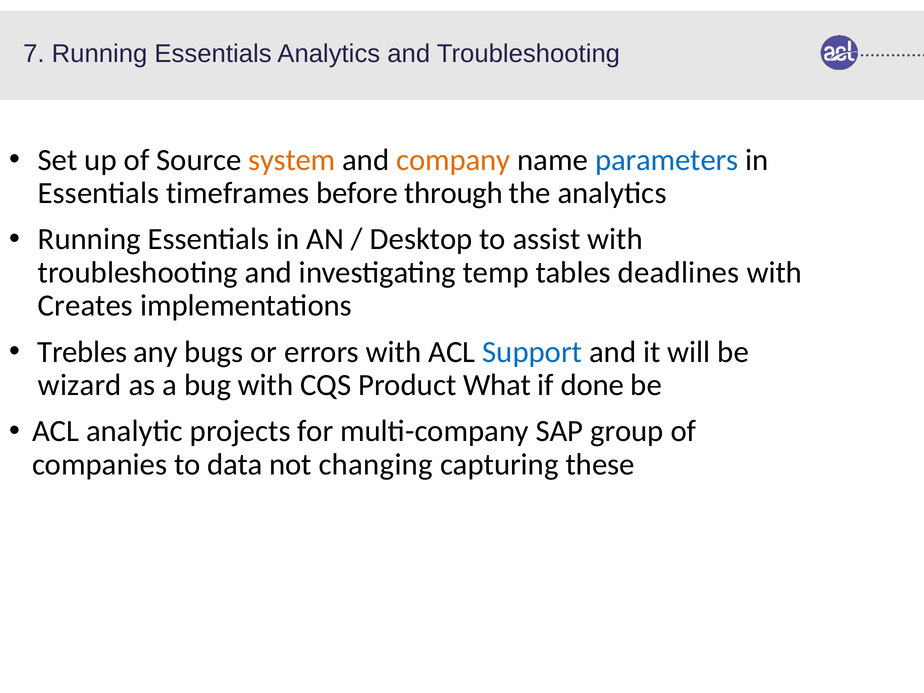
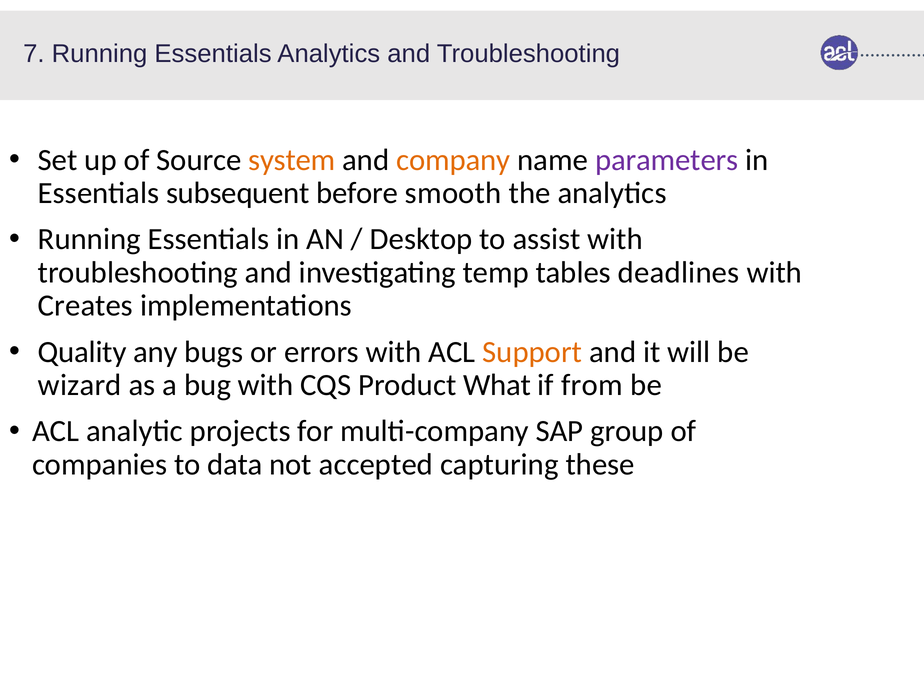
parameters colour: blue -> purple
timeframes: timeframes -> subsequent
through: through -> smooth
Trebles: Trebles -> Quality
Support colour: blue -> orange
done: done -> from
changing: changing -> accepted
